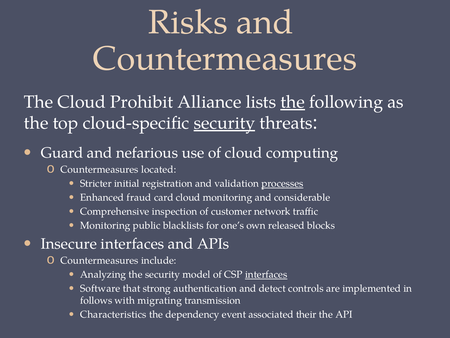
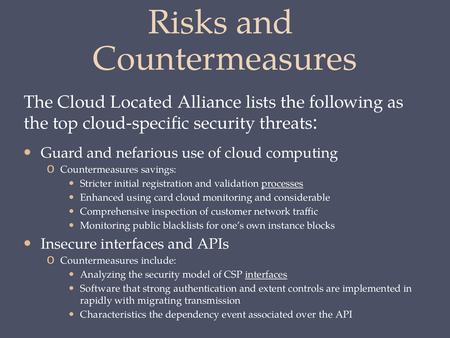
Prohibit: Prohibit -> Located
the at (293, 102) underline: present -> none
security at (224, 123) underline: present -> none
located: located -> savings
fraud: fraud -> using
released: released -> instance
detect: detect -> extent
follows: follows -> rapidly
their: their -> over
